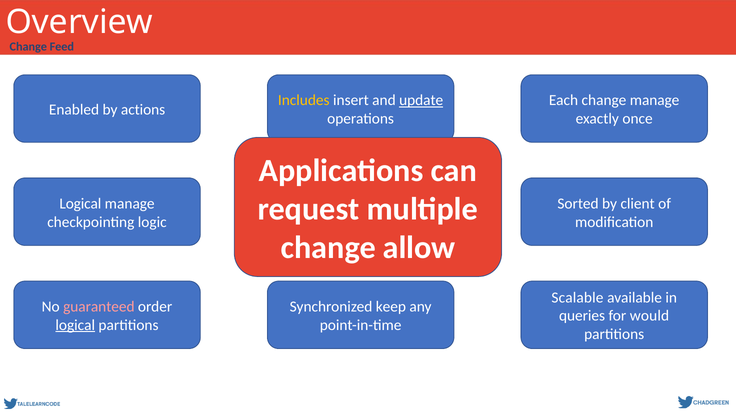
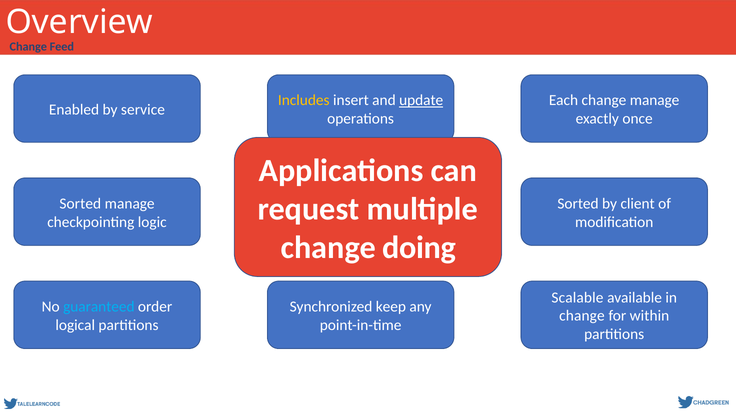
actions: actions -> service
Logical at (80, 204): Logical -> Sorted
allow: allow -> doing
guaranteed colour: pink -> light blue
queries at (582, 316): queries -> change
would: would -> within
logical at (75, 325) underline: present -> none
